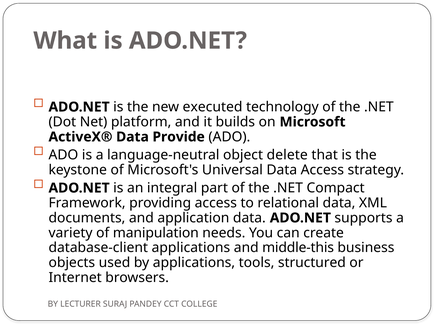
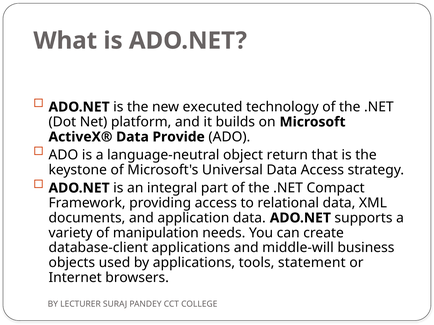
delete: delete -> return
middle-this: middle-this -> middle-will
structured: structured -> statement
